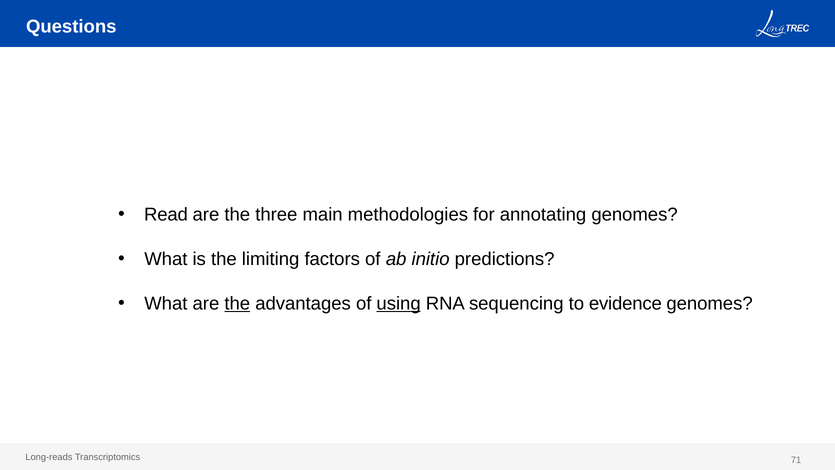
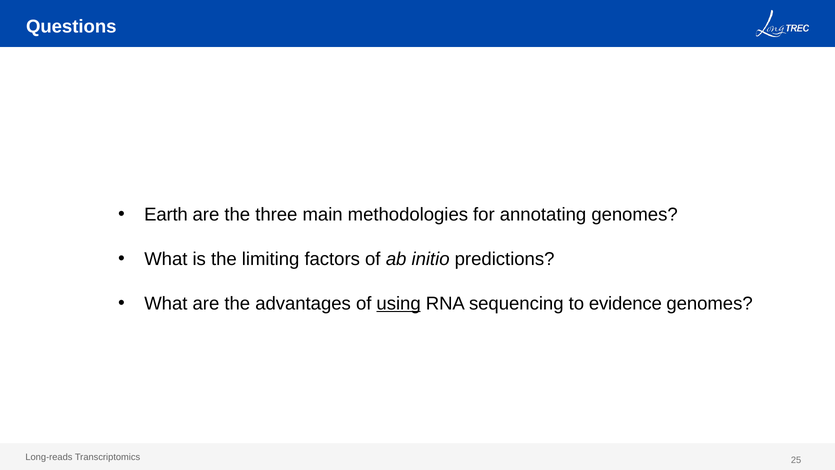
Read: Read -> Earth
the at (237, 303) underline: present -> none
71: 71 -> 25
